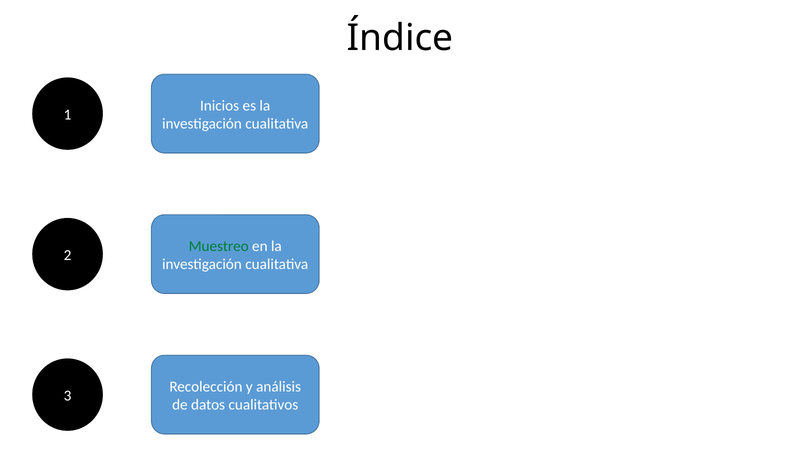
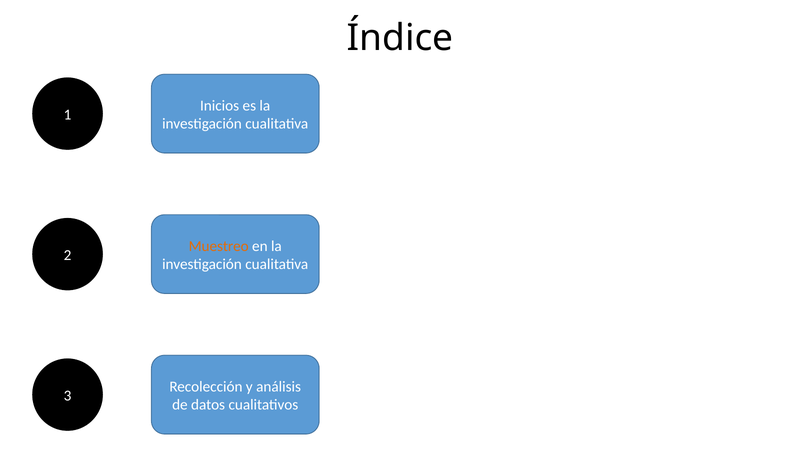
Muestreo colour: green -> orange
